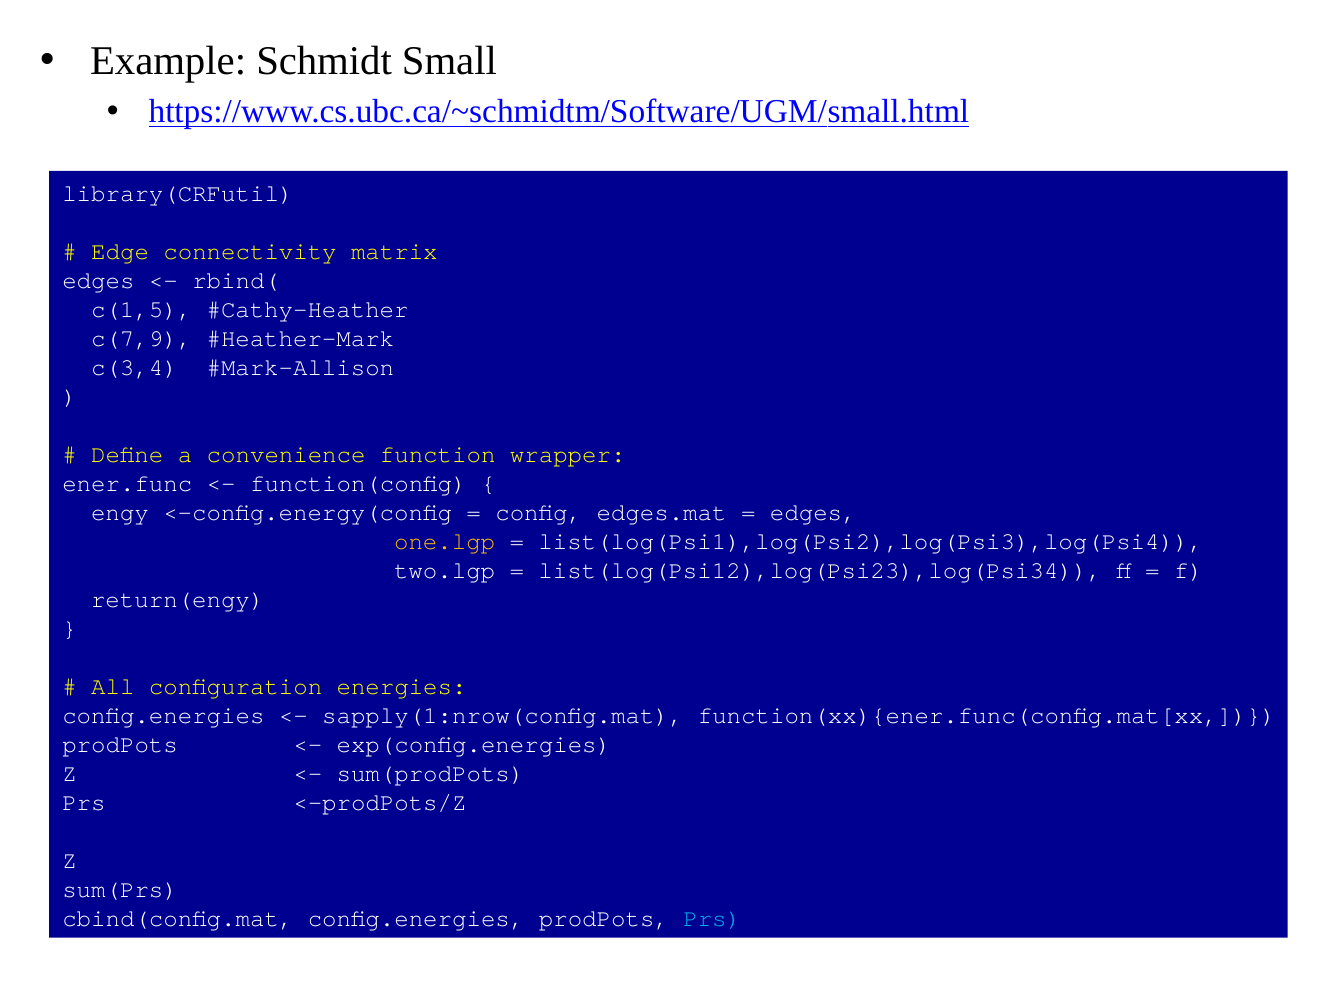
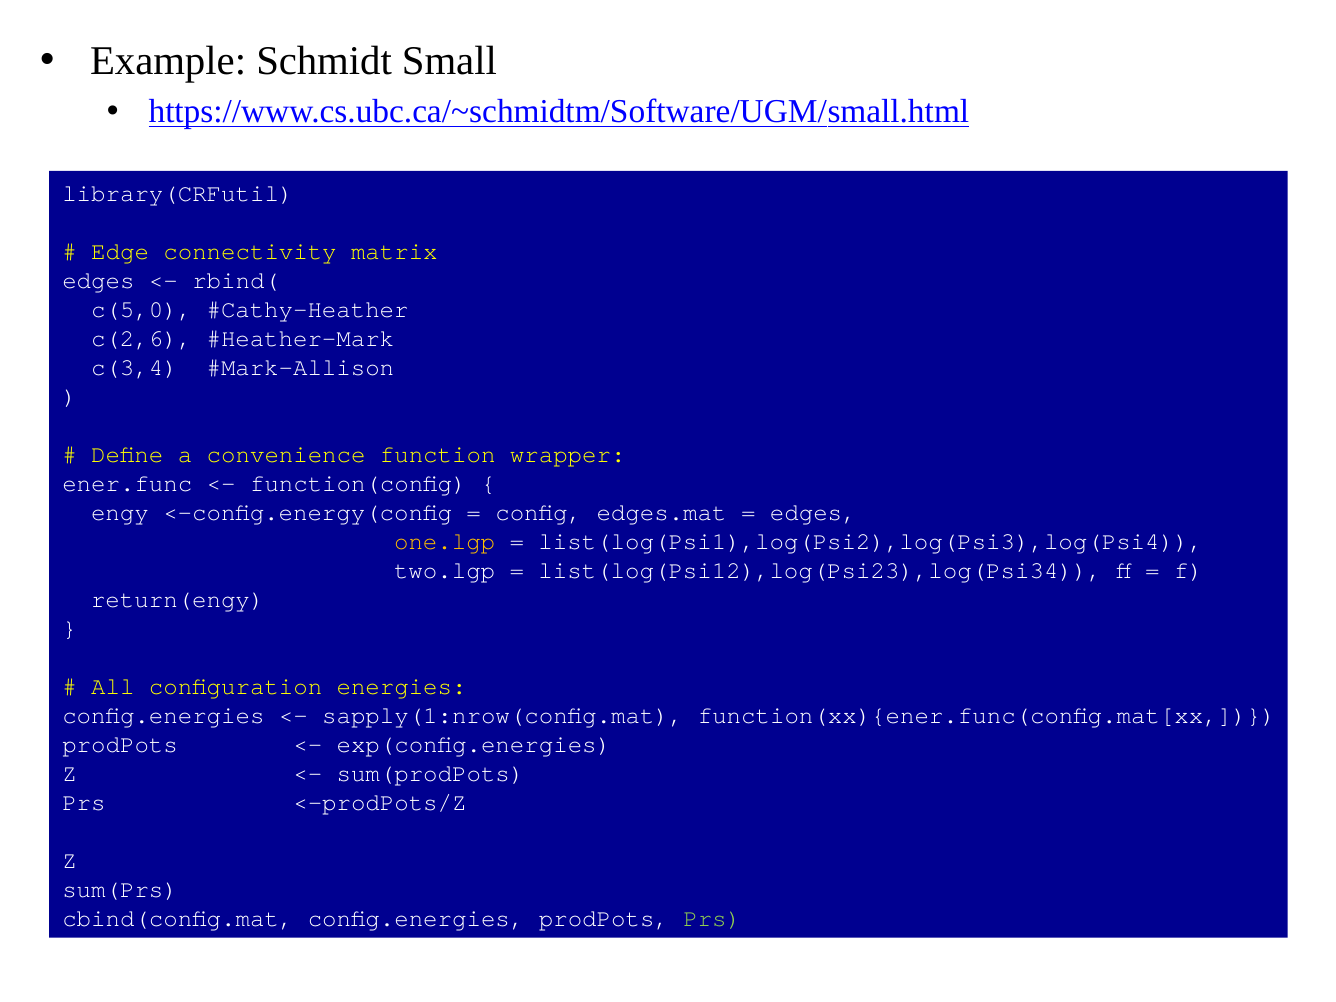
c(1,5: c(1,5 -> c(5,0
c(7,9: c(7,9 -> c(2,6
Prs at (712, 918) colour: light blue -> light green
